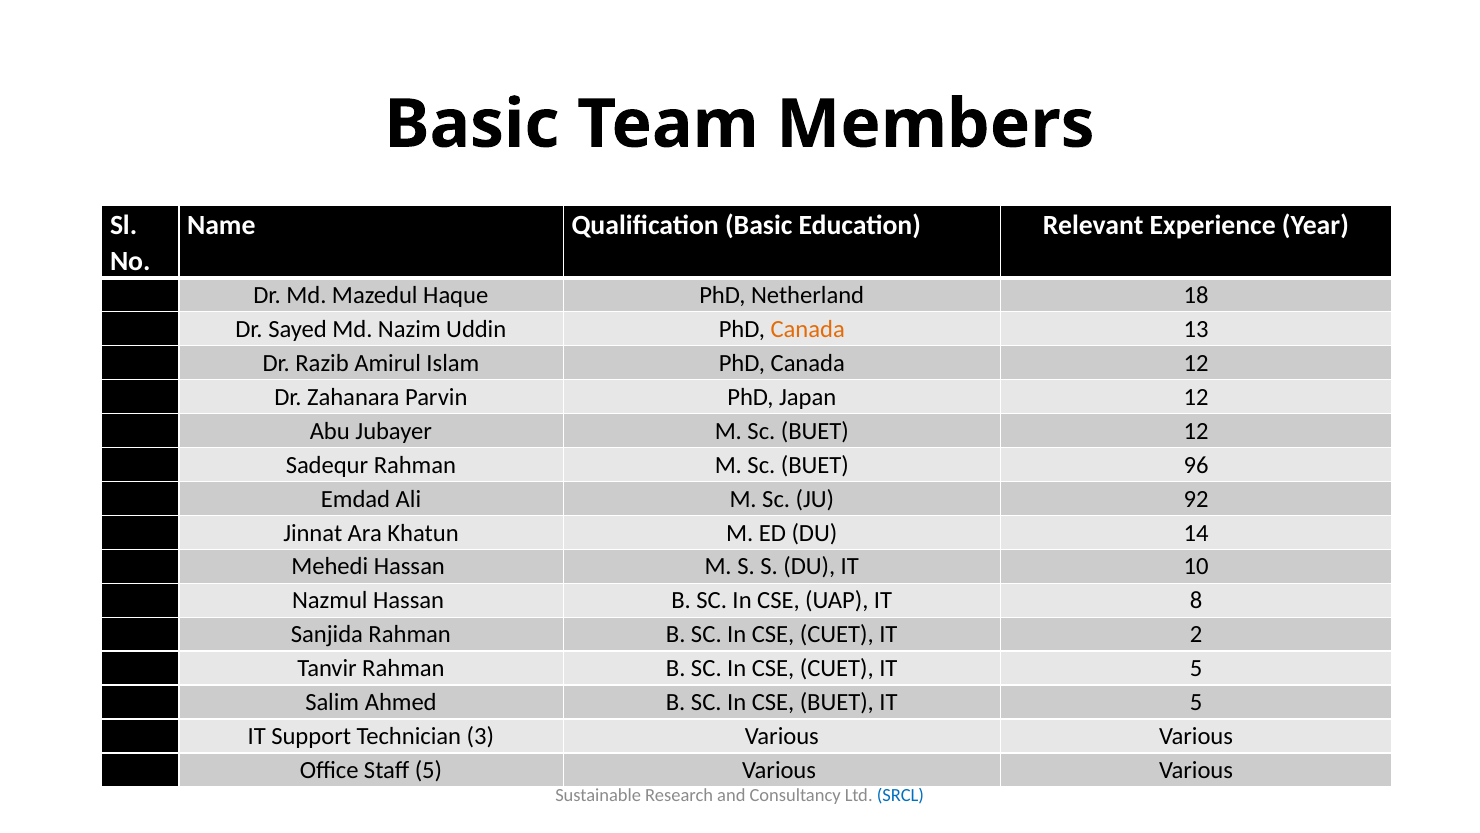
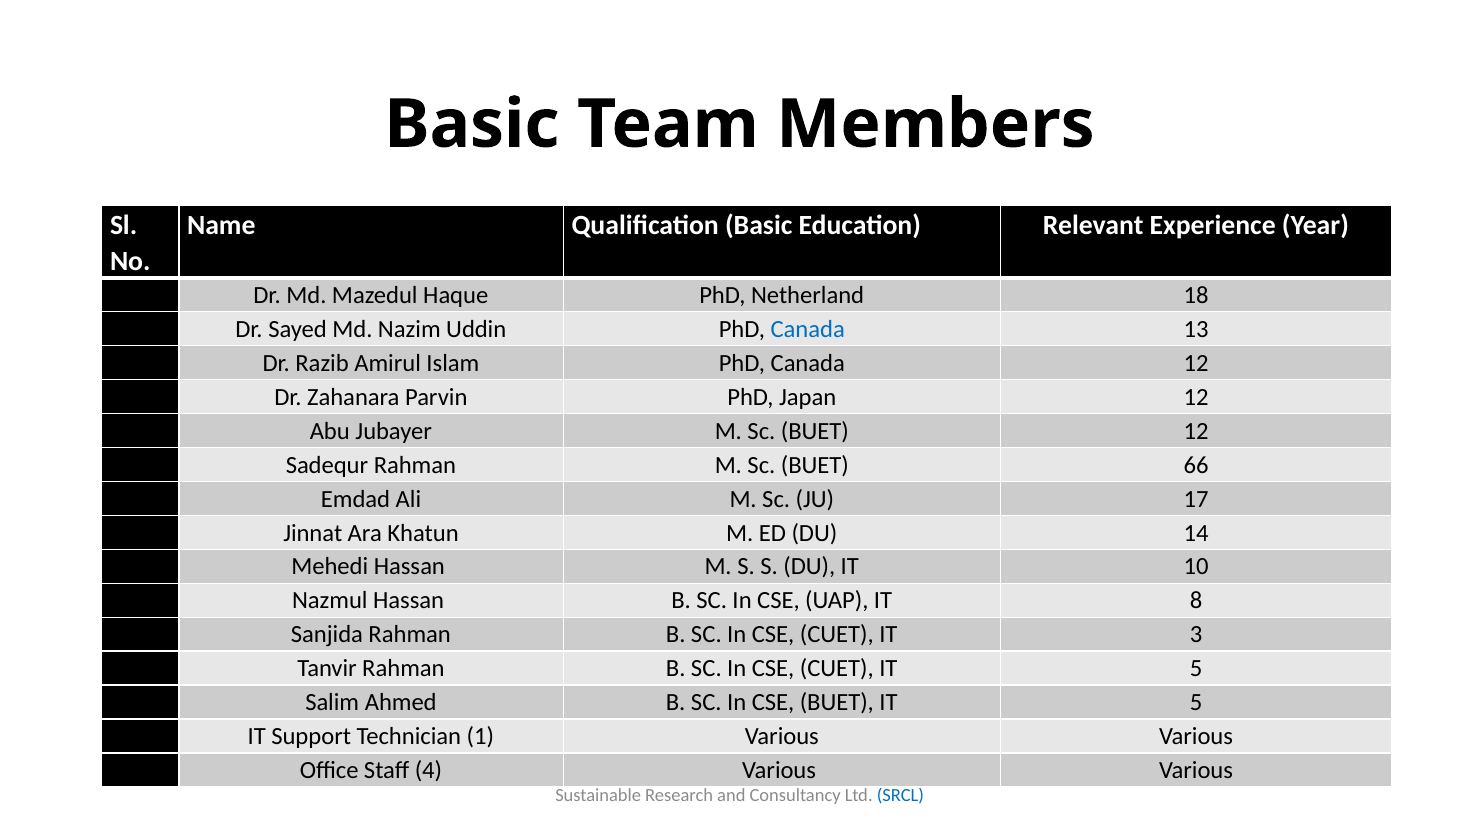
Canada at (808, 329) colour: orange -> blue
96: 96 -> 66
92: 92 -> 17
2: 2 -> 3
3: 3 -> 1
Staff 5: 5 -> 4
